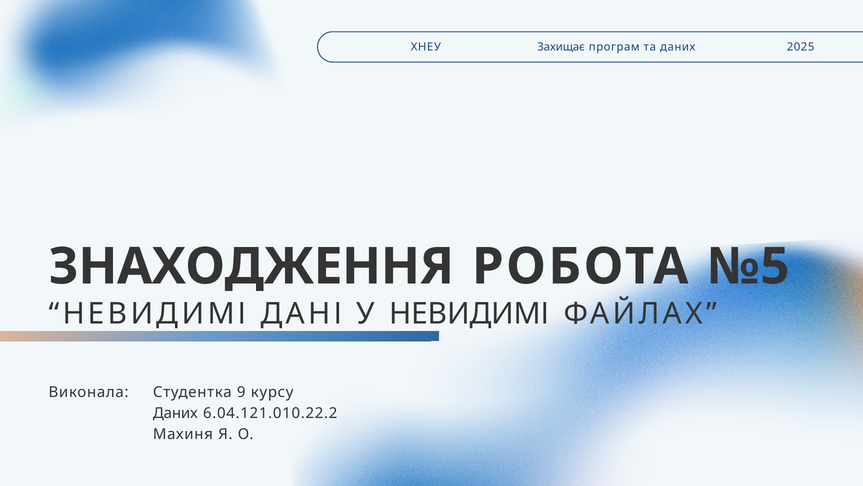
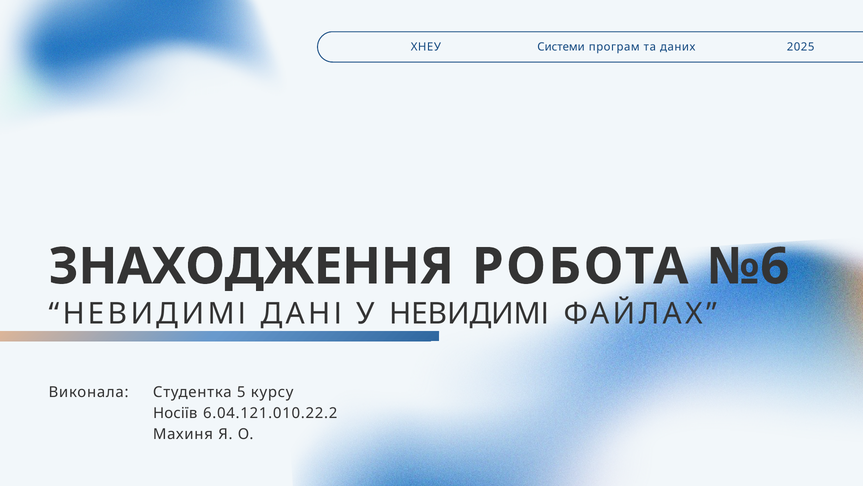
Захищає: Захищає -> Системи
№5: №5 -> №6
9: 9 -> 5
Даних at (175, 413): Даних -> Носіїв
